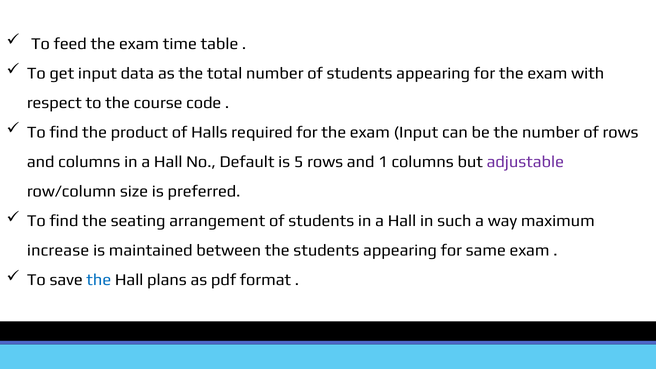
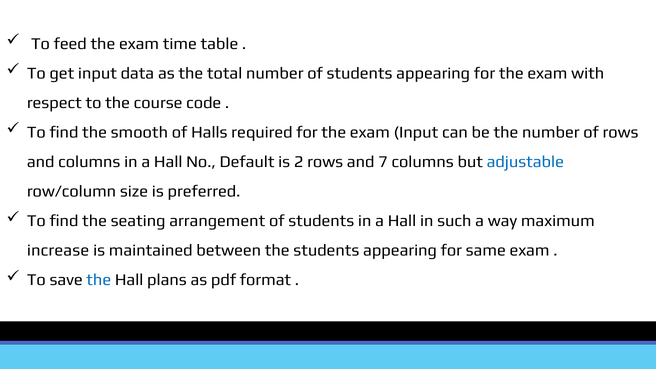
product: product -> smooth
5: 5 -> 2
1: 1 -> 7
adjustable colour: purple -> blue
